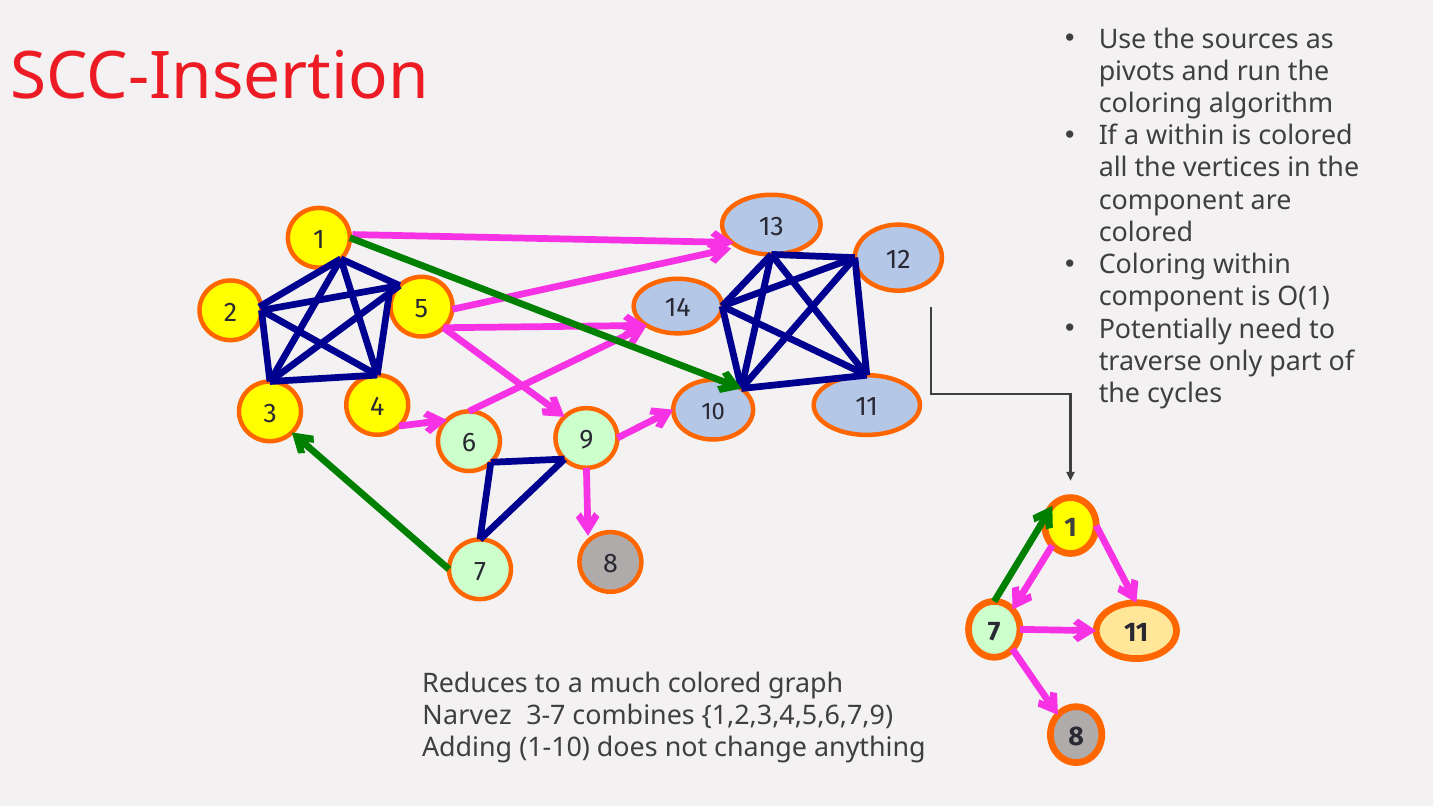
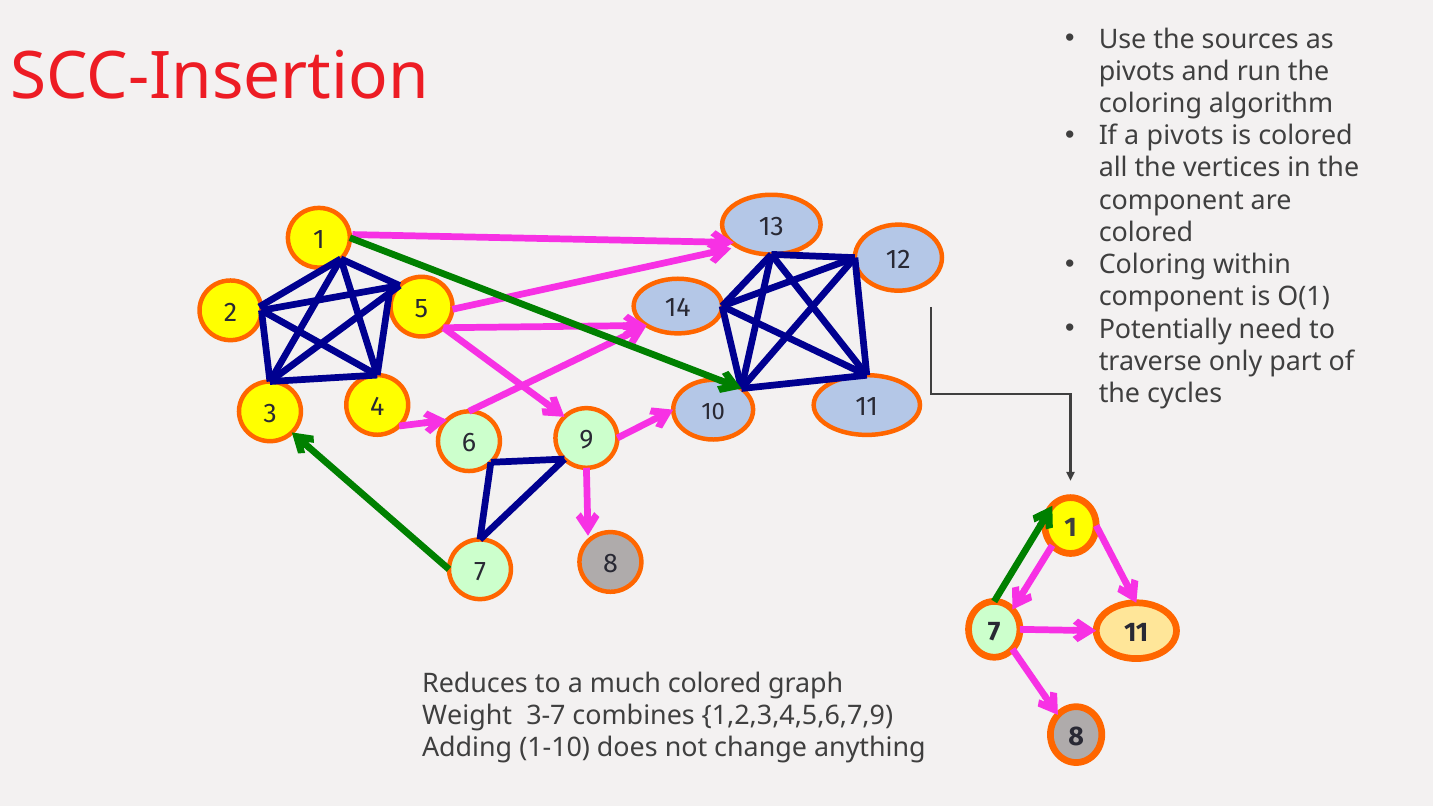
a within: within -> pivots
Narvez: Narvez -> Weight
